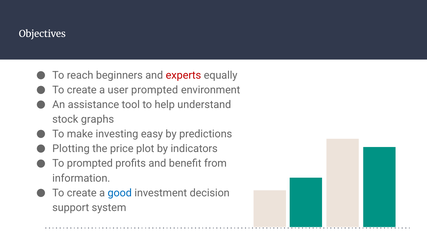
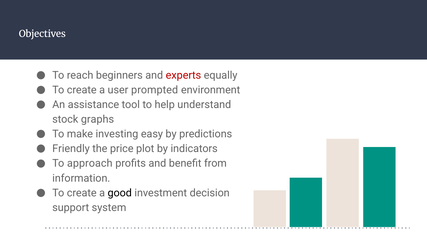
Plotting: Plotting -> Friendly
To prompted: prompted -> approach
good colour: blue -> black
